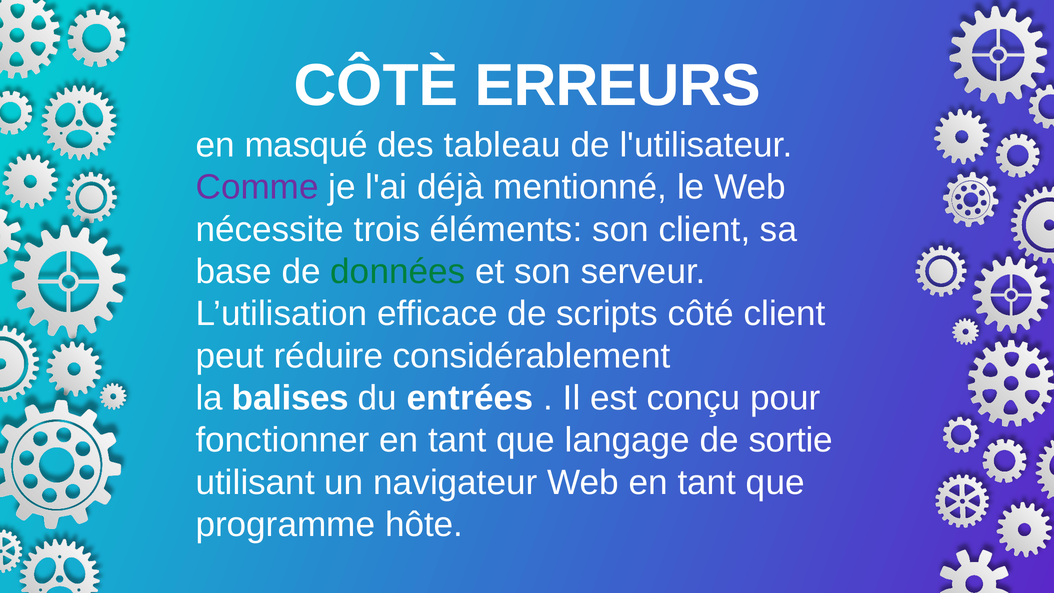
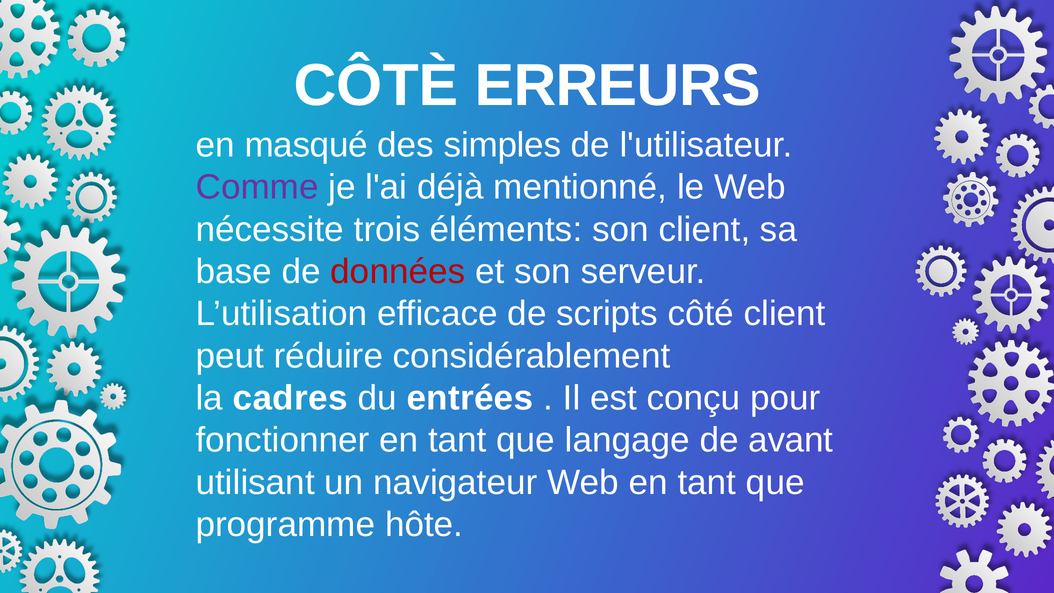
tableau: tableau -> simples
données colour: green -> red
balises: balises -> cadres
sortie: sortie -> avant
